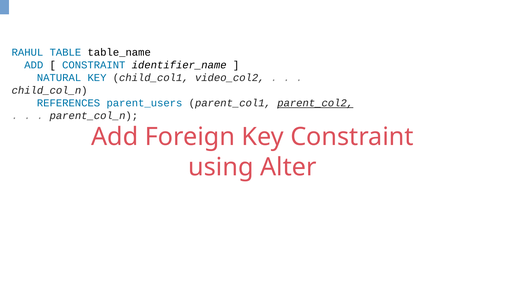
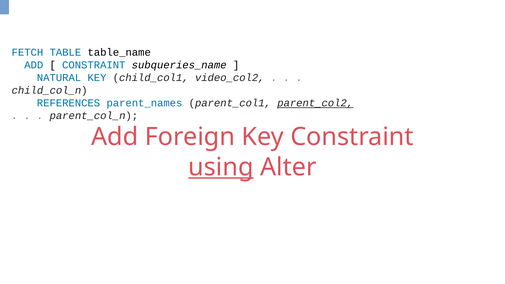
RAHUL: RAHUL -> FETCH
identifier_name: identifier_name -> subqueries_name
parent_users: parent_users -> parent_names
using underline: none -> present
